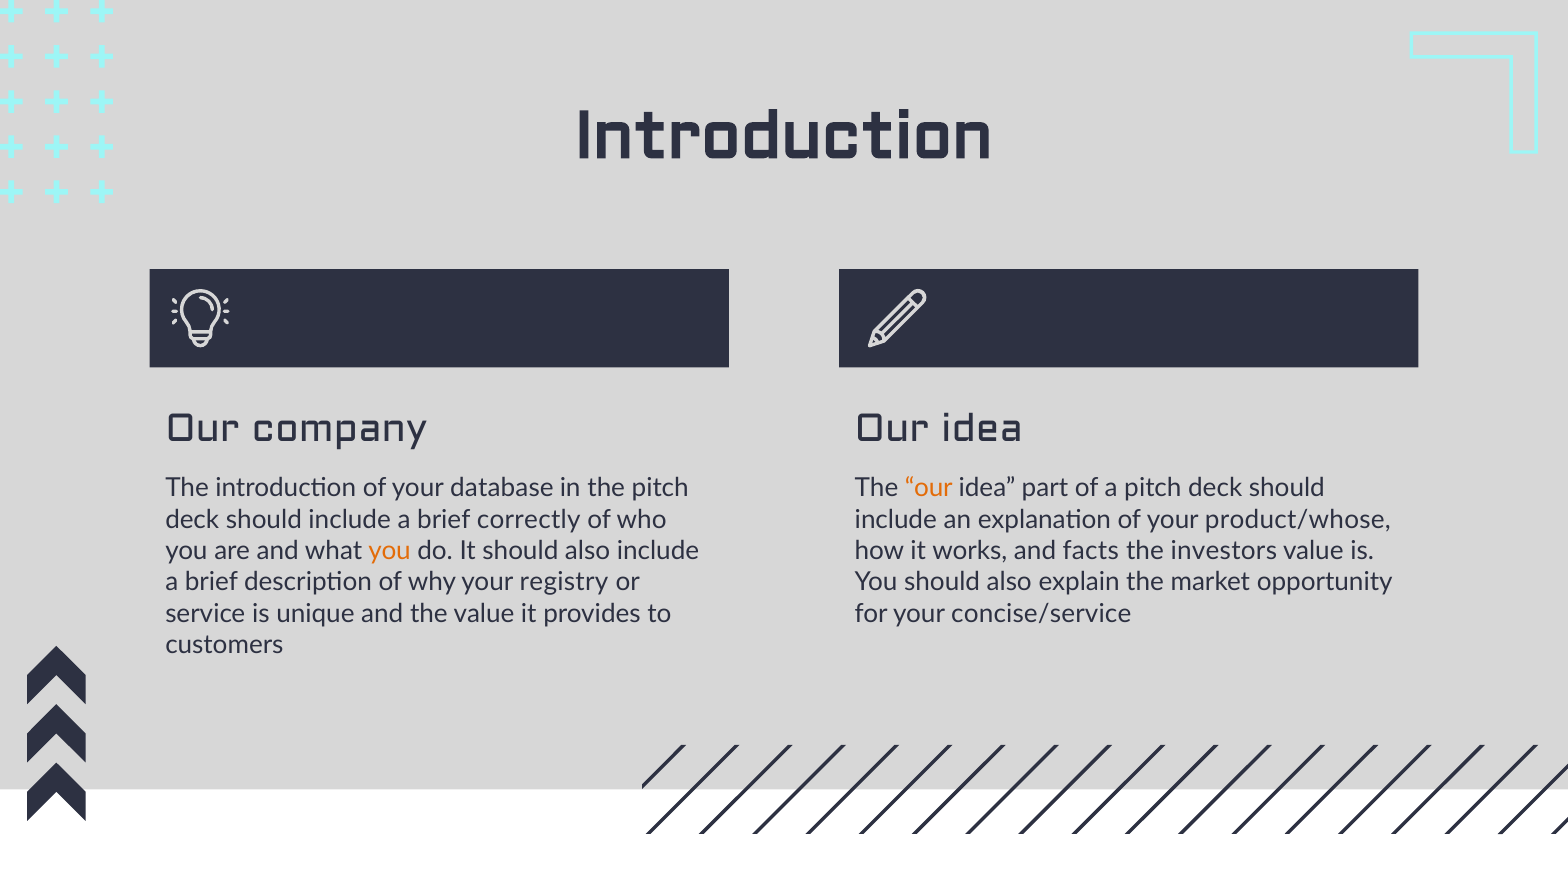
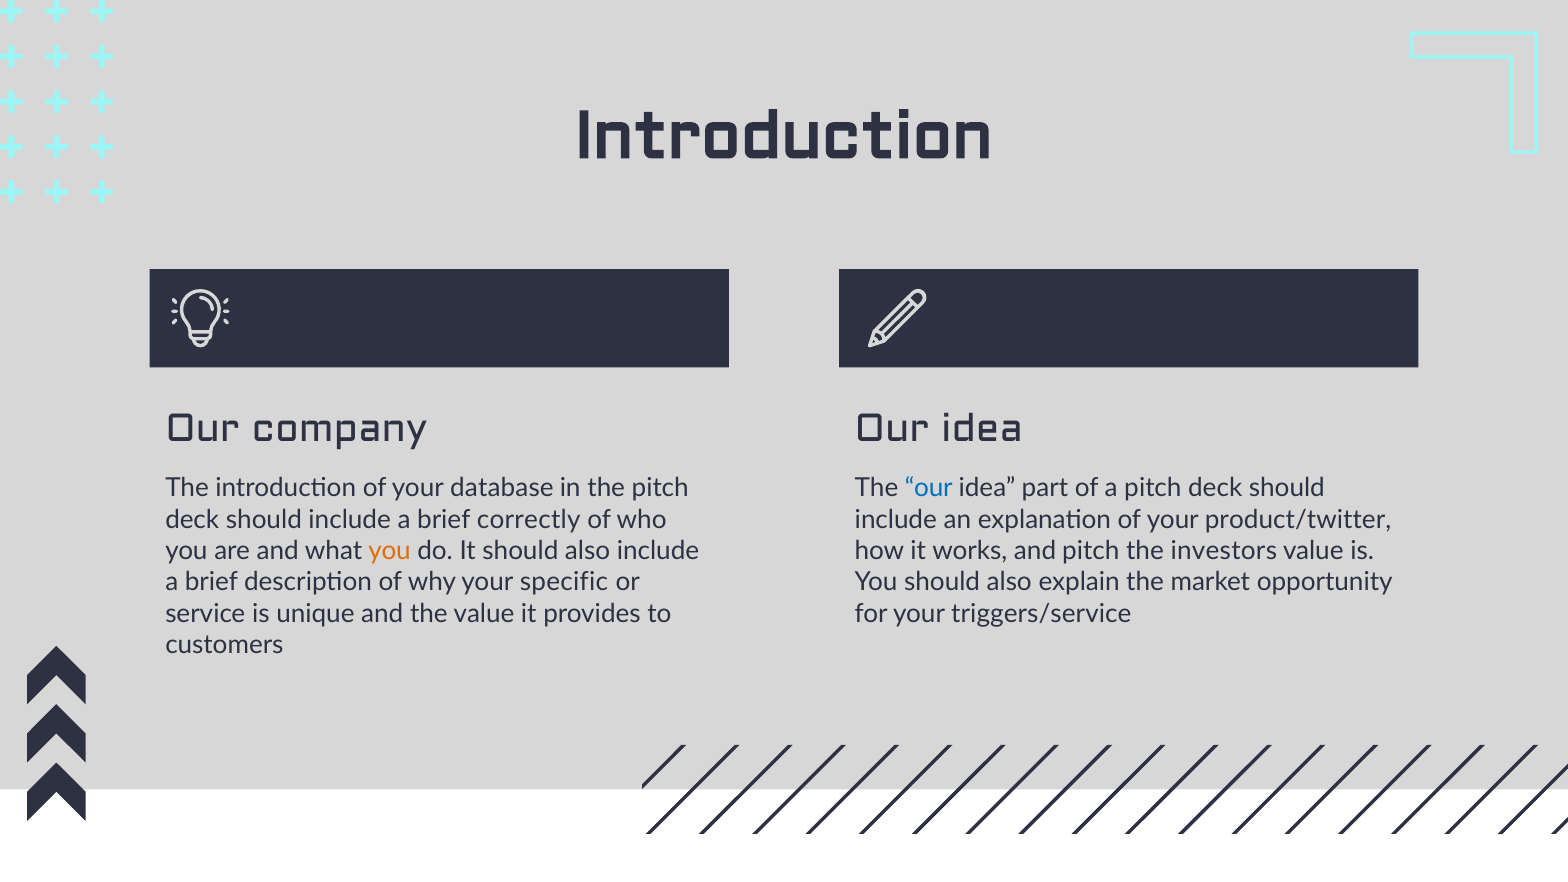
our at (929, 488) colour: orange -> blue
product/whose: product/whose -> product/twitter
and facts: facts -> pitch
registry: registry -> specific
concise/service: concise/service -> triggers/service
